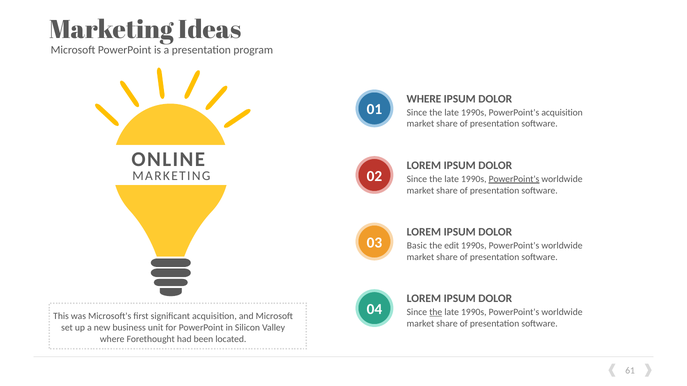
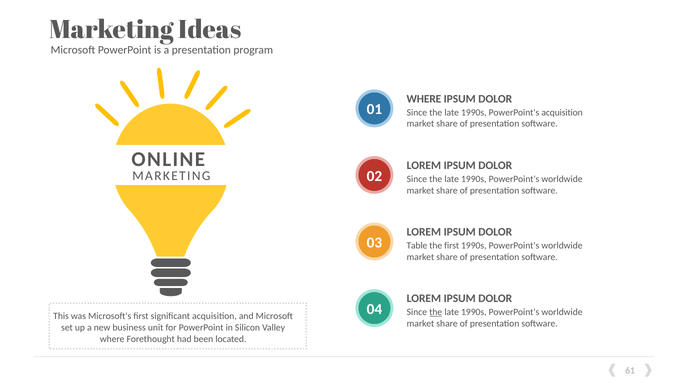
PowerPoint's at (514, 179) underline: present -> none
Basic: Basic -> Table
the edit: edit -> first
